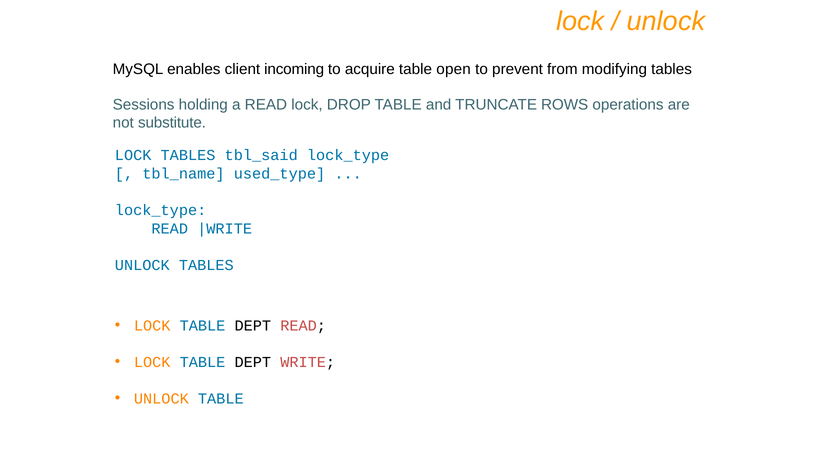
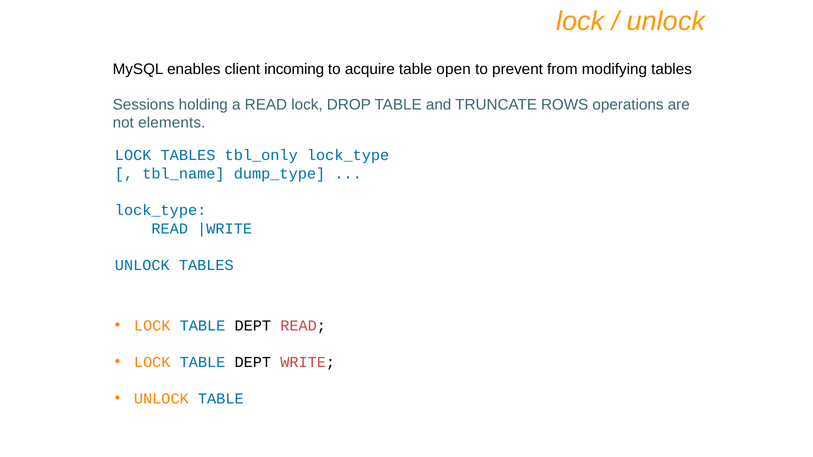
substitute: substitute -> elements
tbl_said: tbl_said -> tbl_only
used_type: used_type -> dump_type
